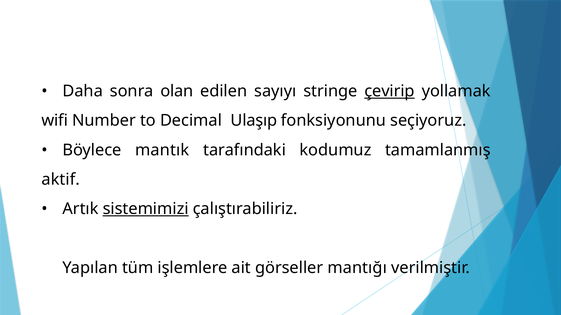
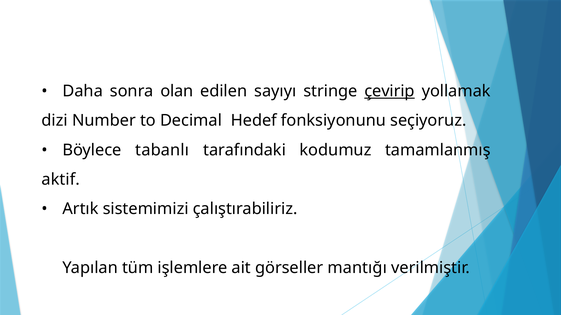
wifi: wifi -> dizi
Ulaşıp: Ulaşıp -> Hedef
mantık: mantık -> tabanlı
sistemimizi underline: present -> none
